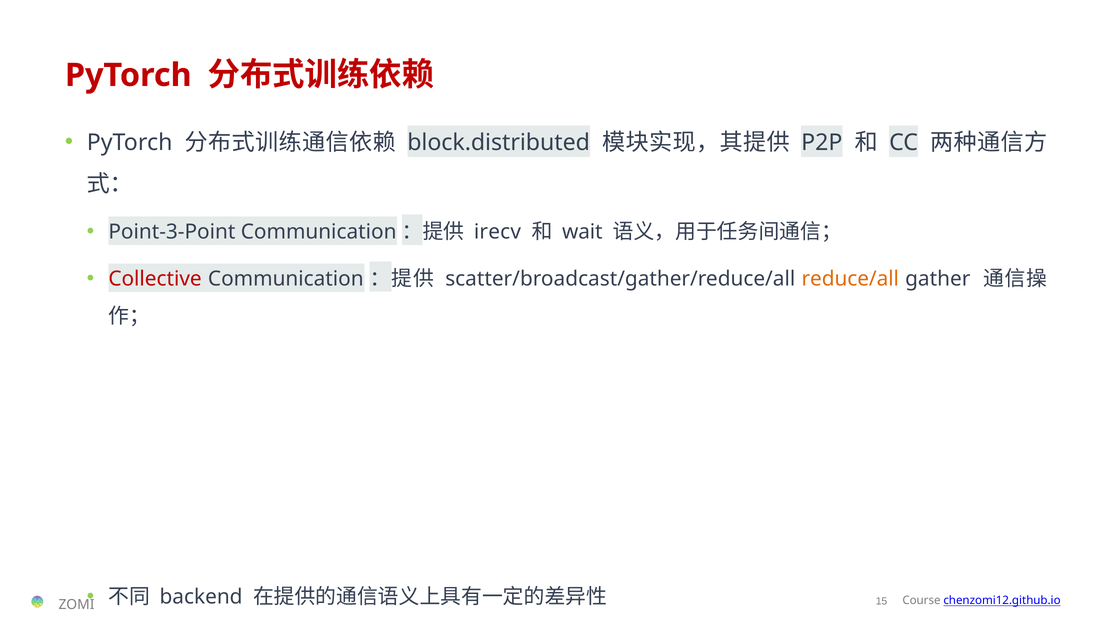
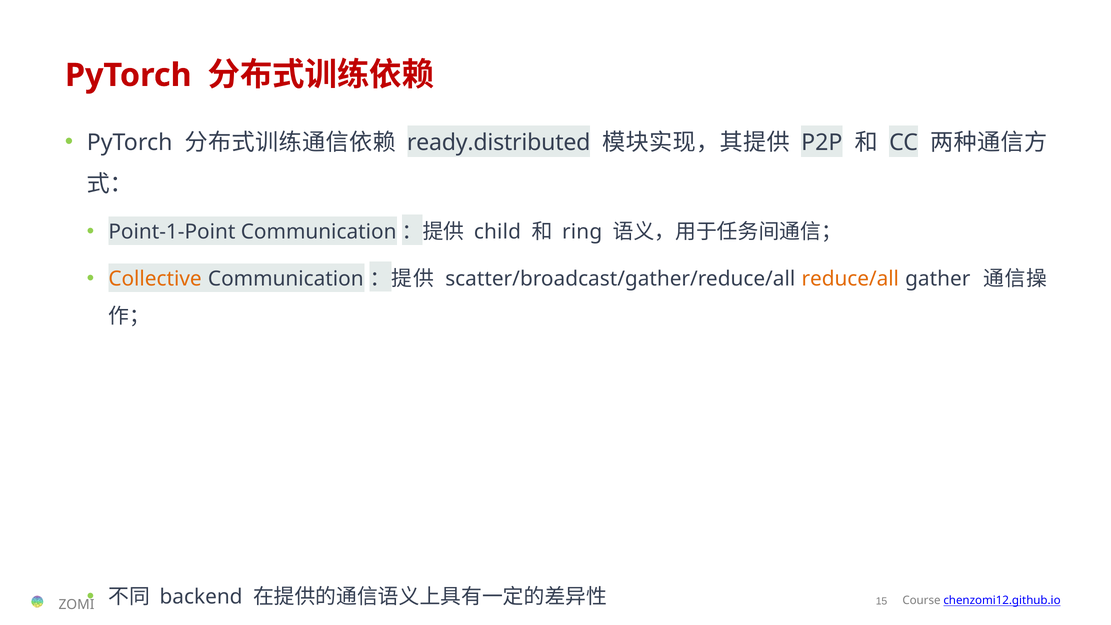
block.distributed: block.distributed -> ready.distributed
Point-3-Point: Point-3-Point -> Point-1-Point
irecv: irecv -> child
wait: wait -> ring
Collective colour: red -> orange
